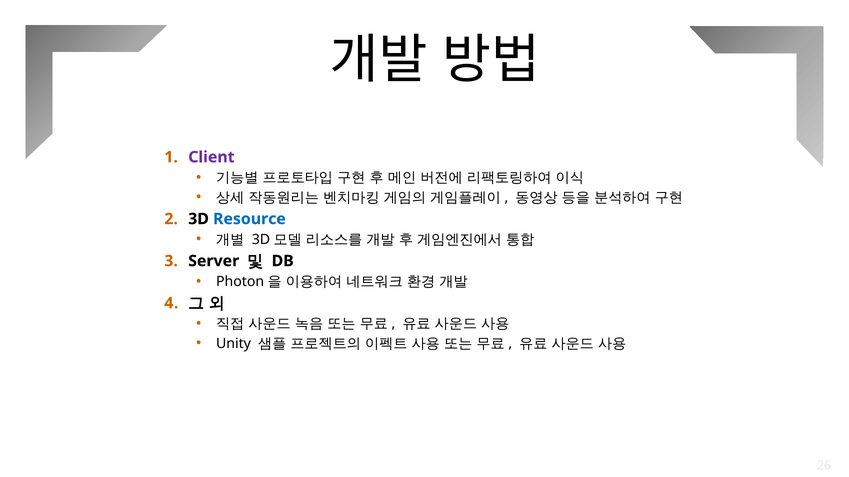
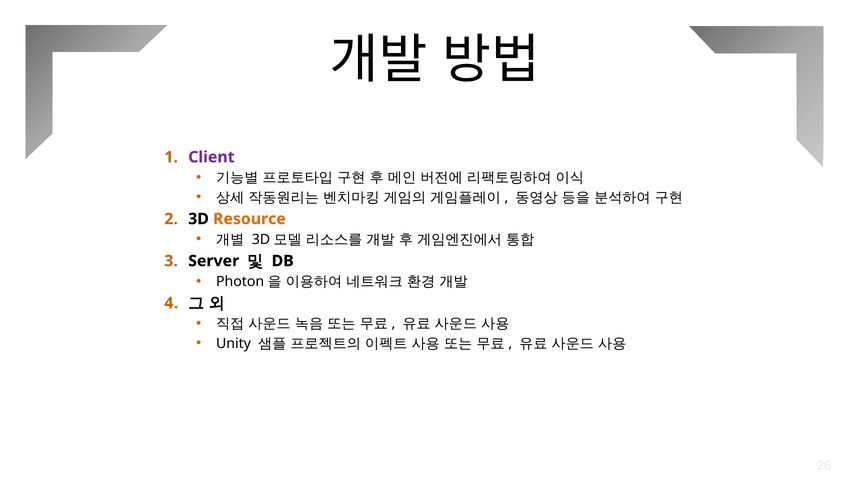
Resource colour: blue -> orange
